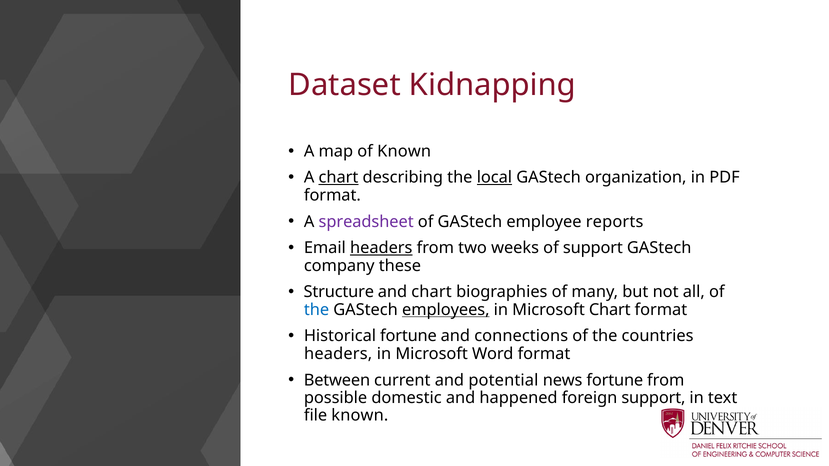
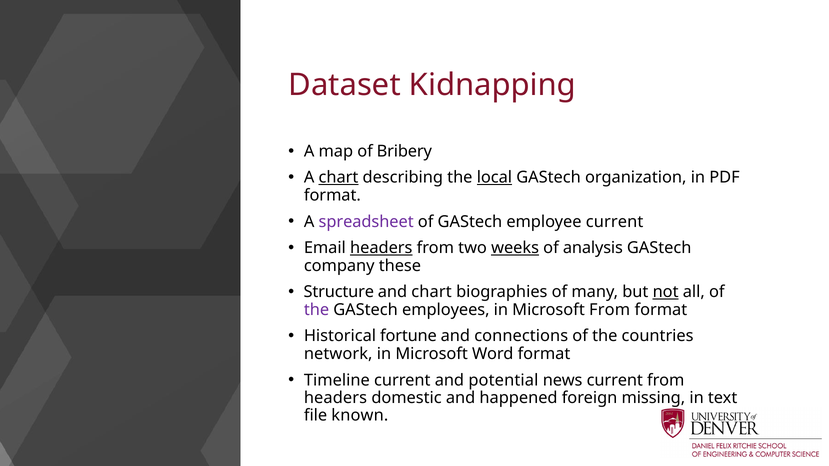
of Known: Known -> Bribery
employee reports: reports -> current
weeks underline: none -> present
of support: support -> analysis
not underline: none -> present
the at (317, 310) colour: blue -> purple
employees underline: present -> none
Microsoft Chart: Chart -> From
headers at (338, 354): headers -> network
Between: Between -> Timeline
news fortune: fortune -> current
possible at (336, 398): possible -> headers
foreign support: support -> missing
